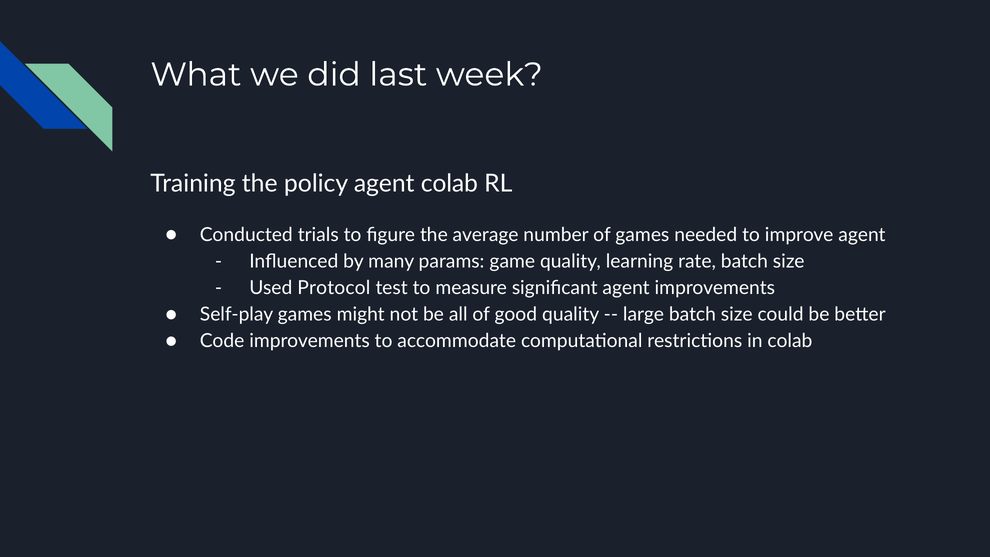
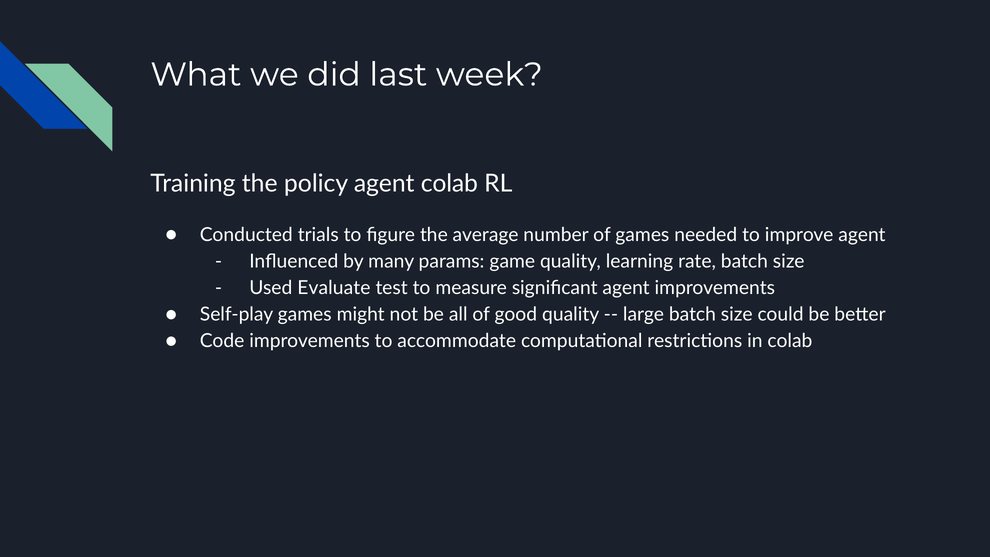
Protocol: Protocol -> Evaluate
